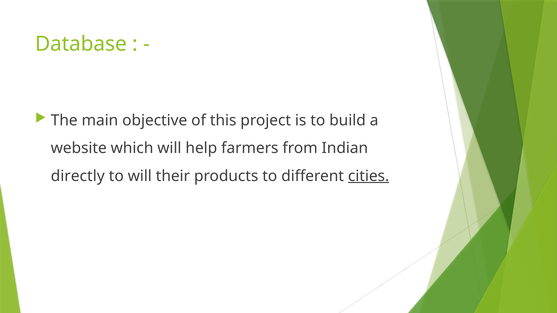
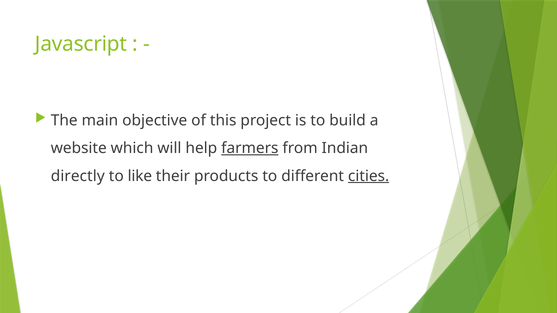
Database: Database -> Javascript
farmers underline: none -> present
to will: will -> like
